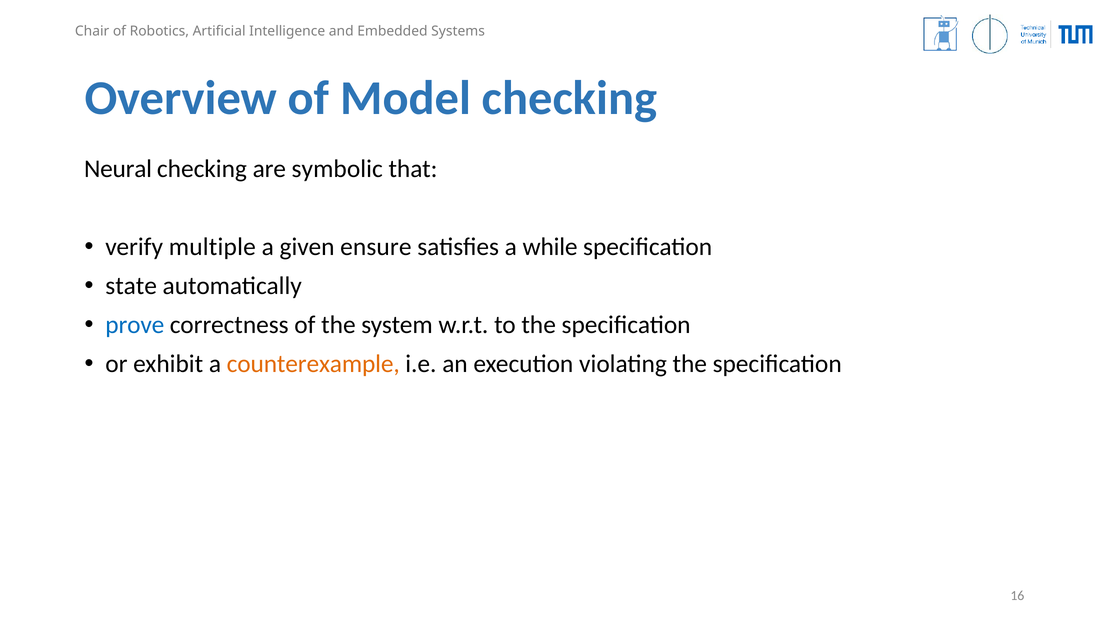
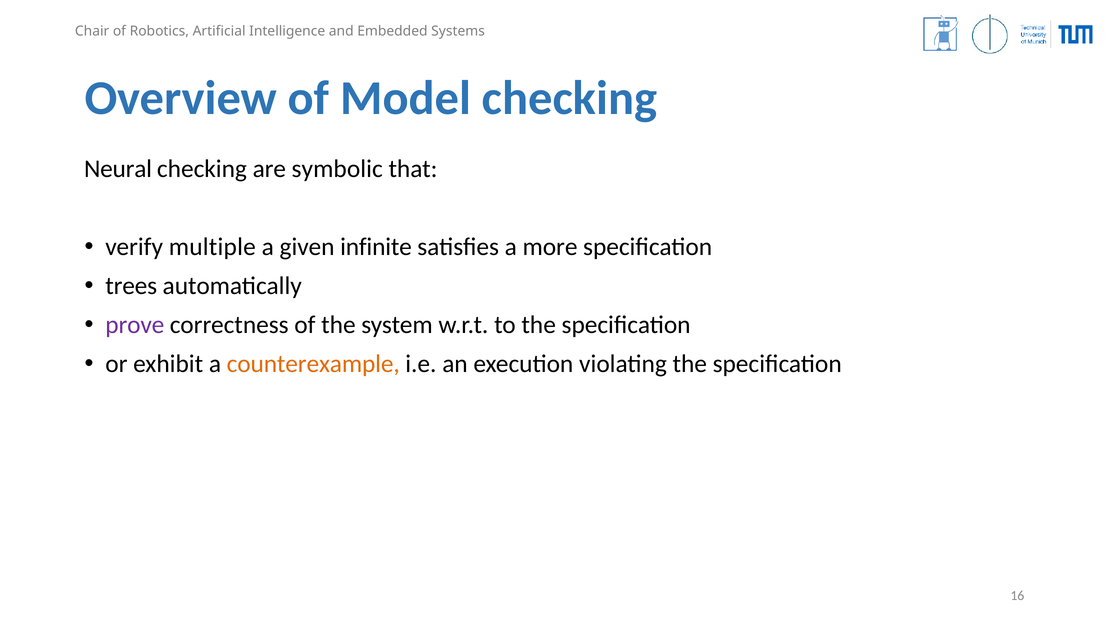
ensure: ensure -> infinite
while: while -> more
state: state -> trees
prove colour: blue -> purple
